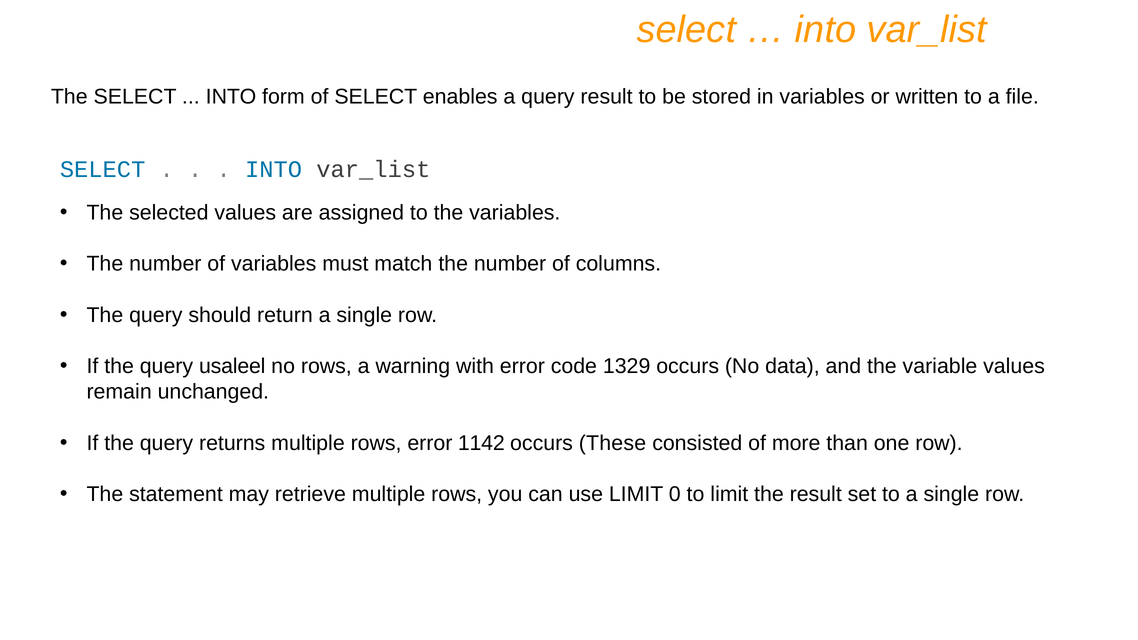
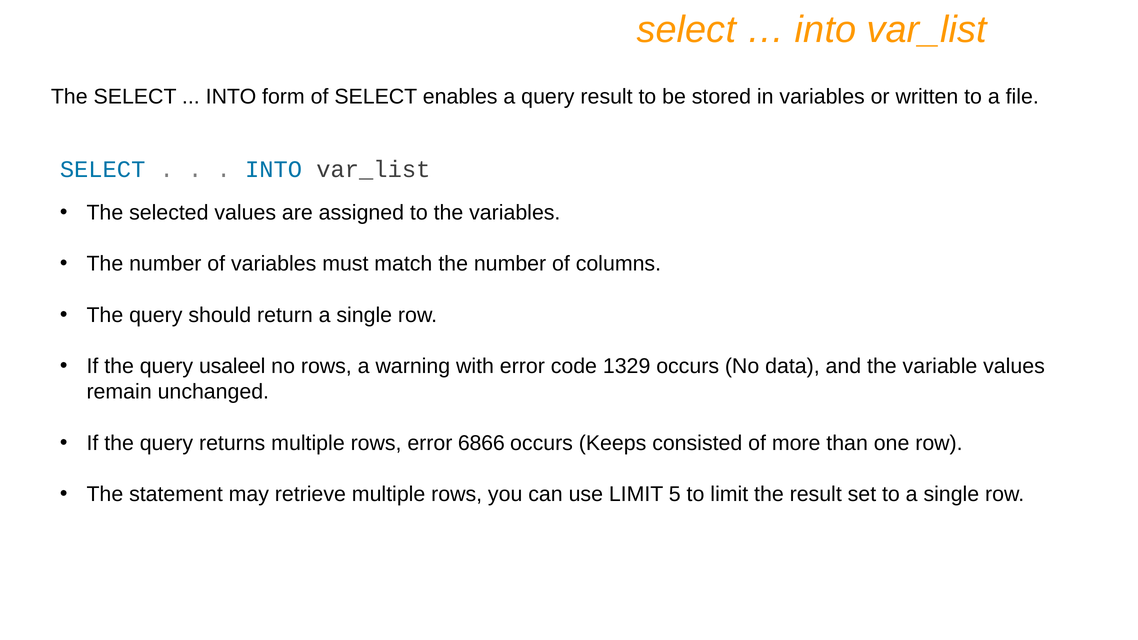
1142: 1142 -> 6866
These: These -> Keeps
0: 0 -> 5
